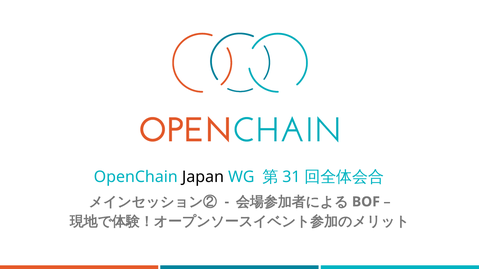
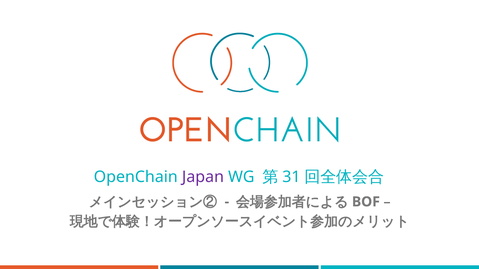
Japan colour: black -> purple
